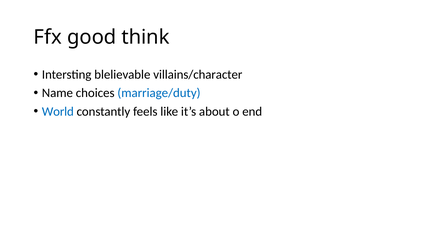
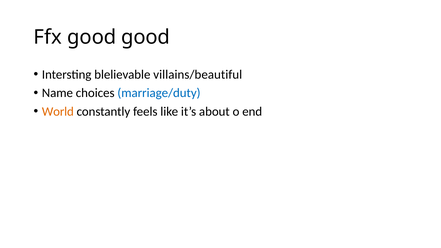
good think: think -> good
villains/character: villains/character -> villains/beautiful
World colour: blue -> orange
